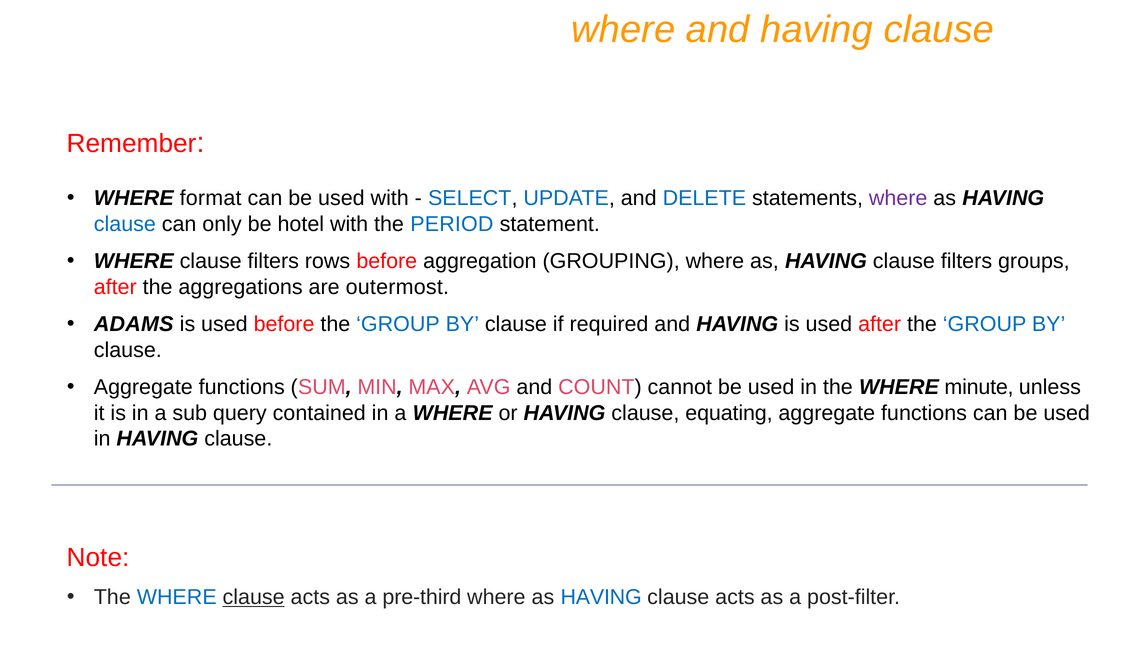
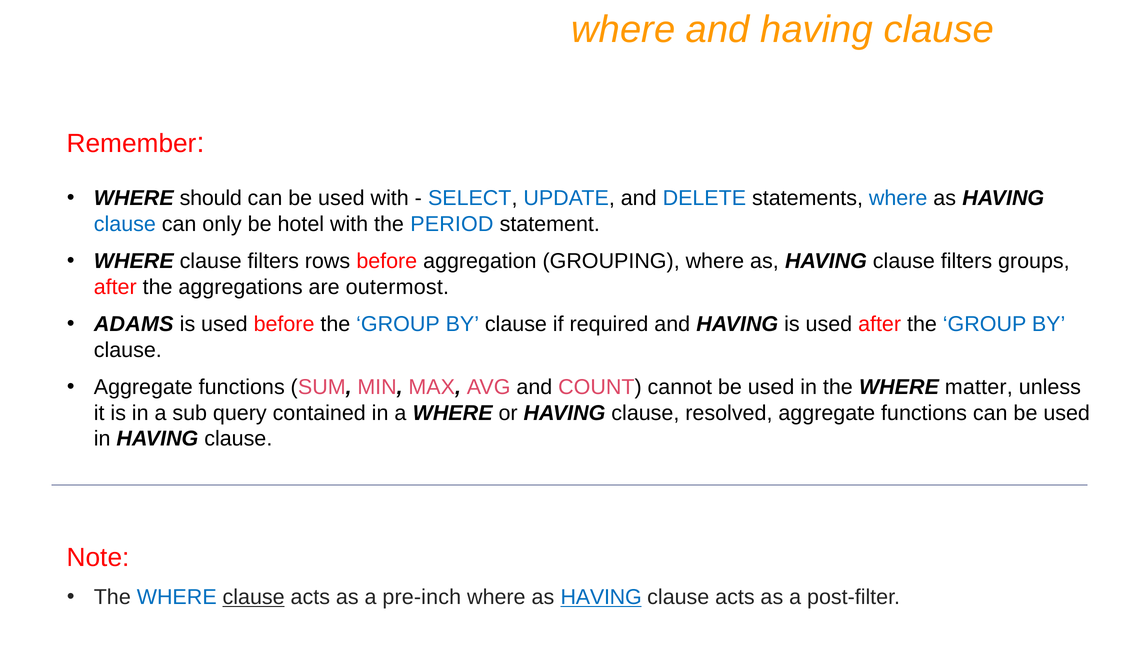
format: format -> should
where at (898, 198) colour: purple -> blue
minute: minute -> matter
equating: equating -> resolved
pre-third: pre-third -> pre-inch
HAVING at (601, 597) underline: none -> present
